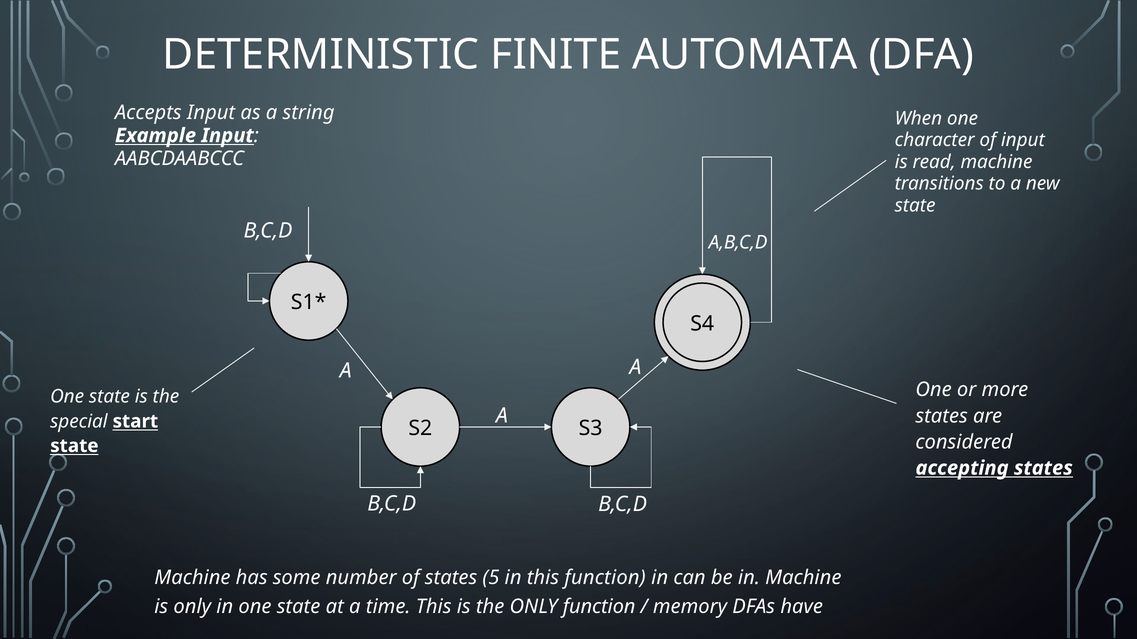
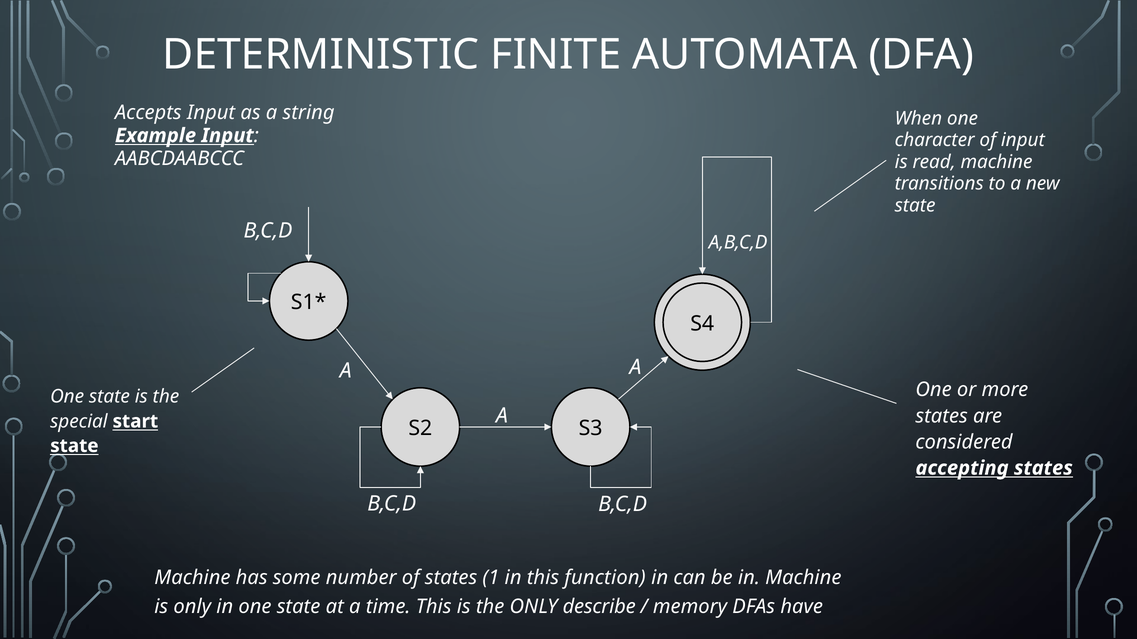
5: 5 -> 1
ONLY function: function -> describe
